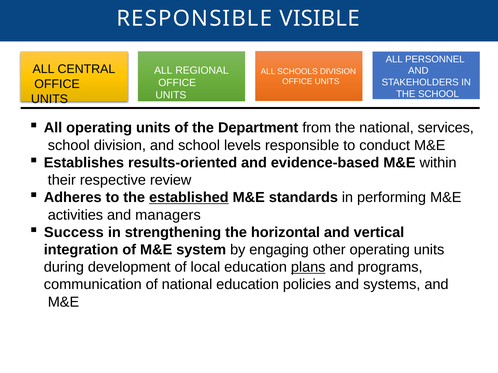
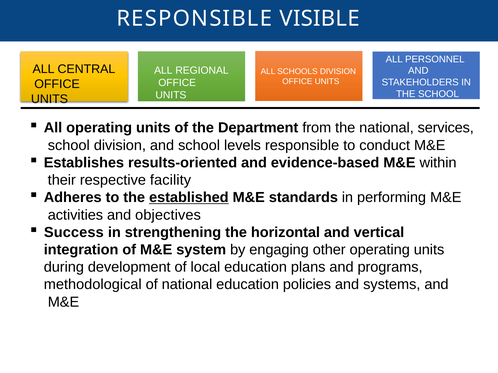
review: review -> facility
managers: managers -> objectives
plans underline: present -> none
communication: communication -> methodological
